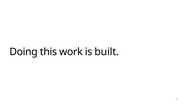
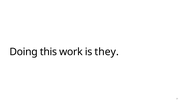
built: built -> they
